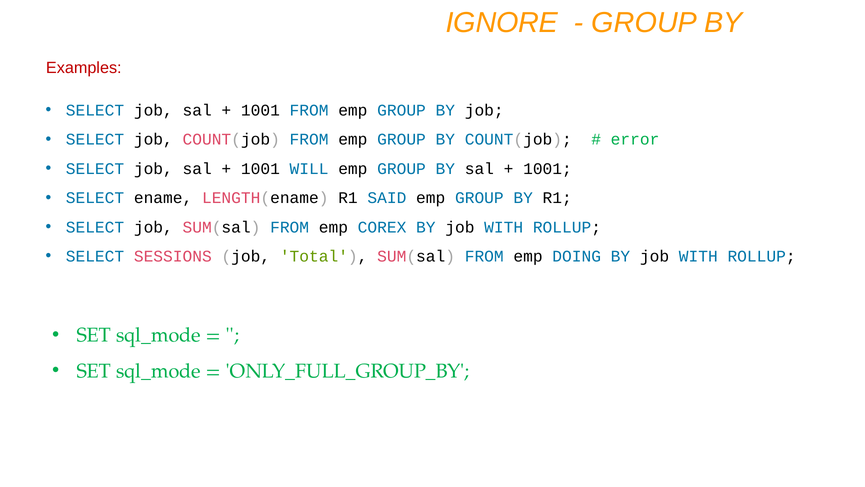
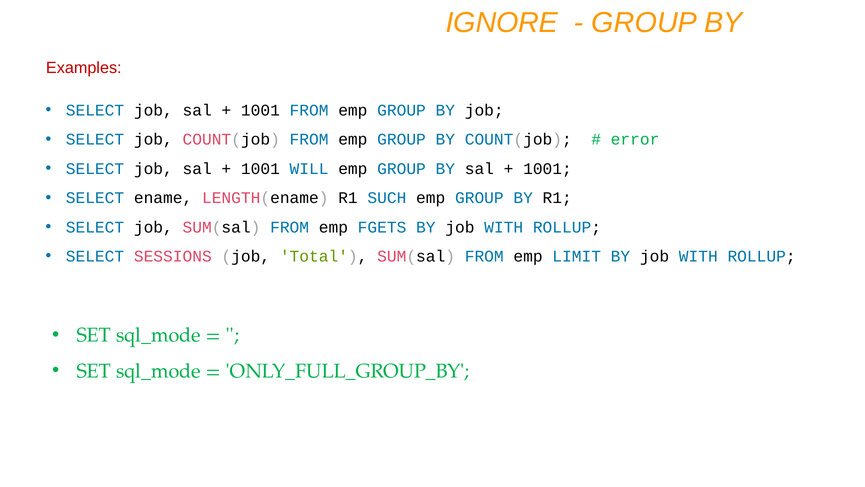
SAID: SAID -> SUCH
COREX: COREX -> FGETS
DOING: DOING -> LIMIT
